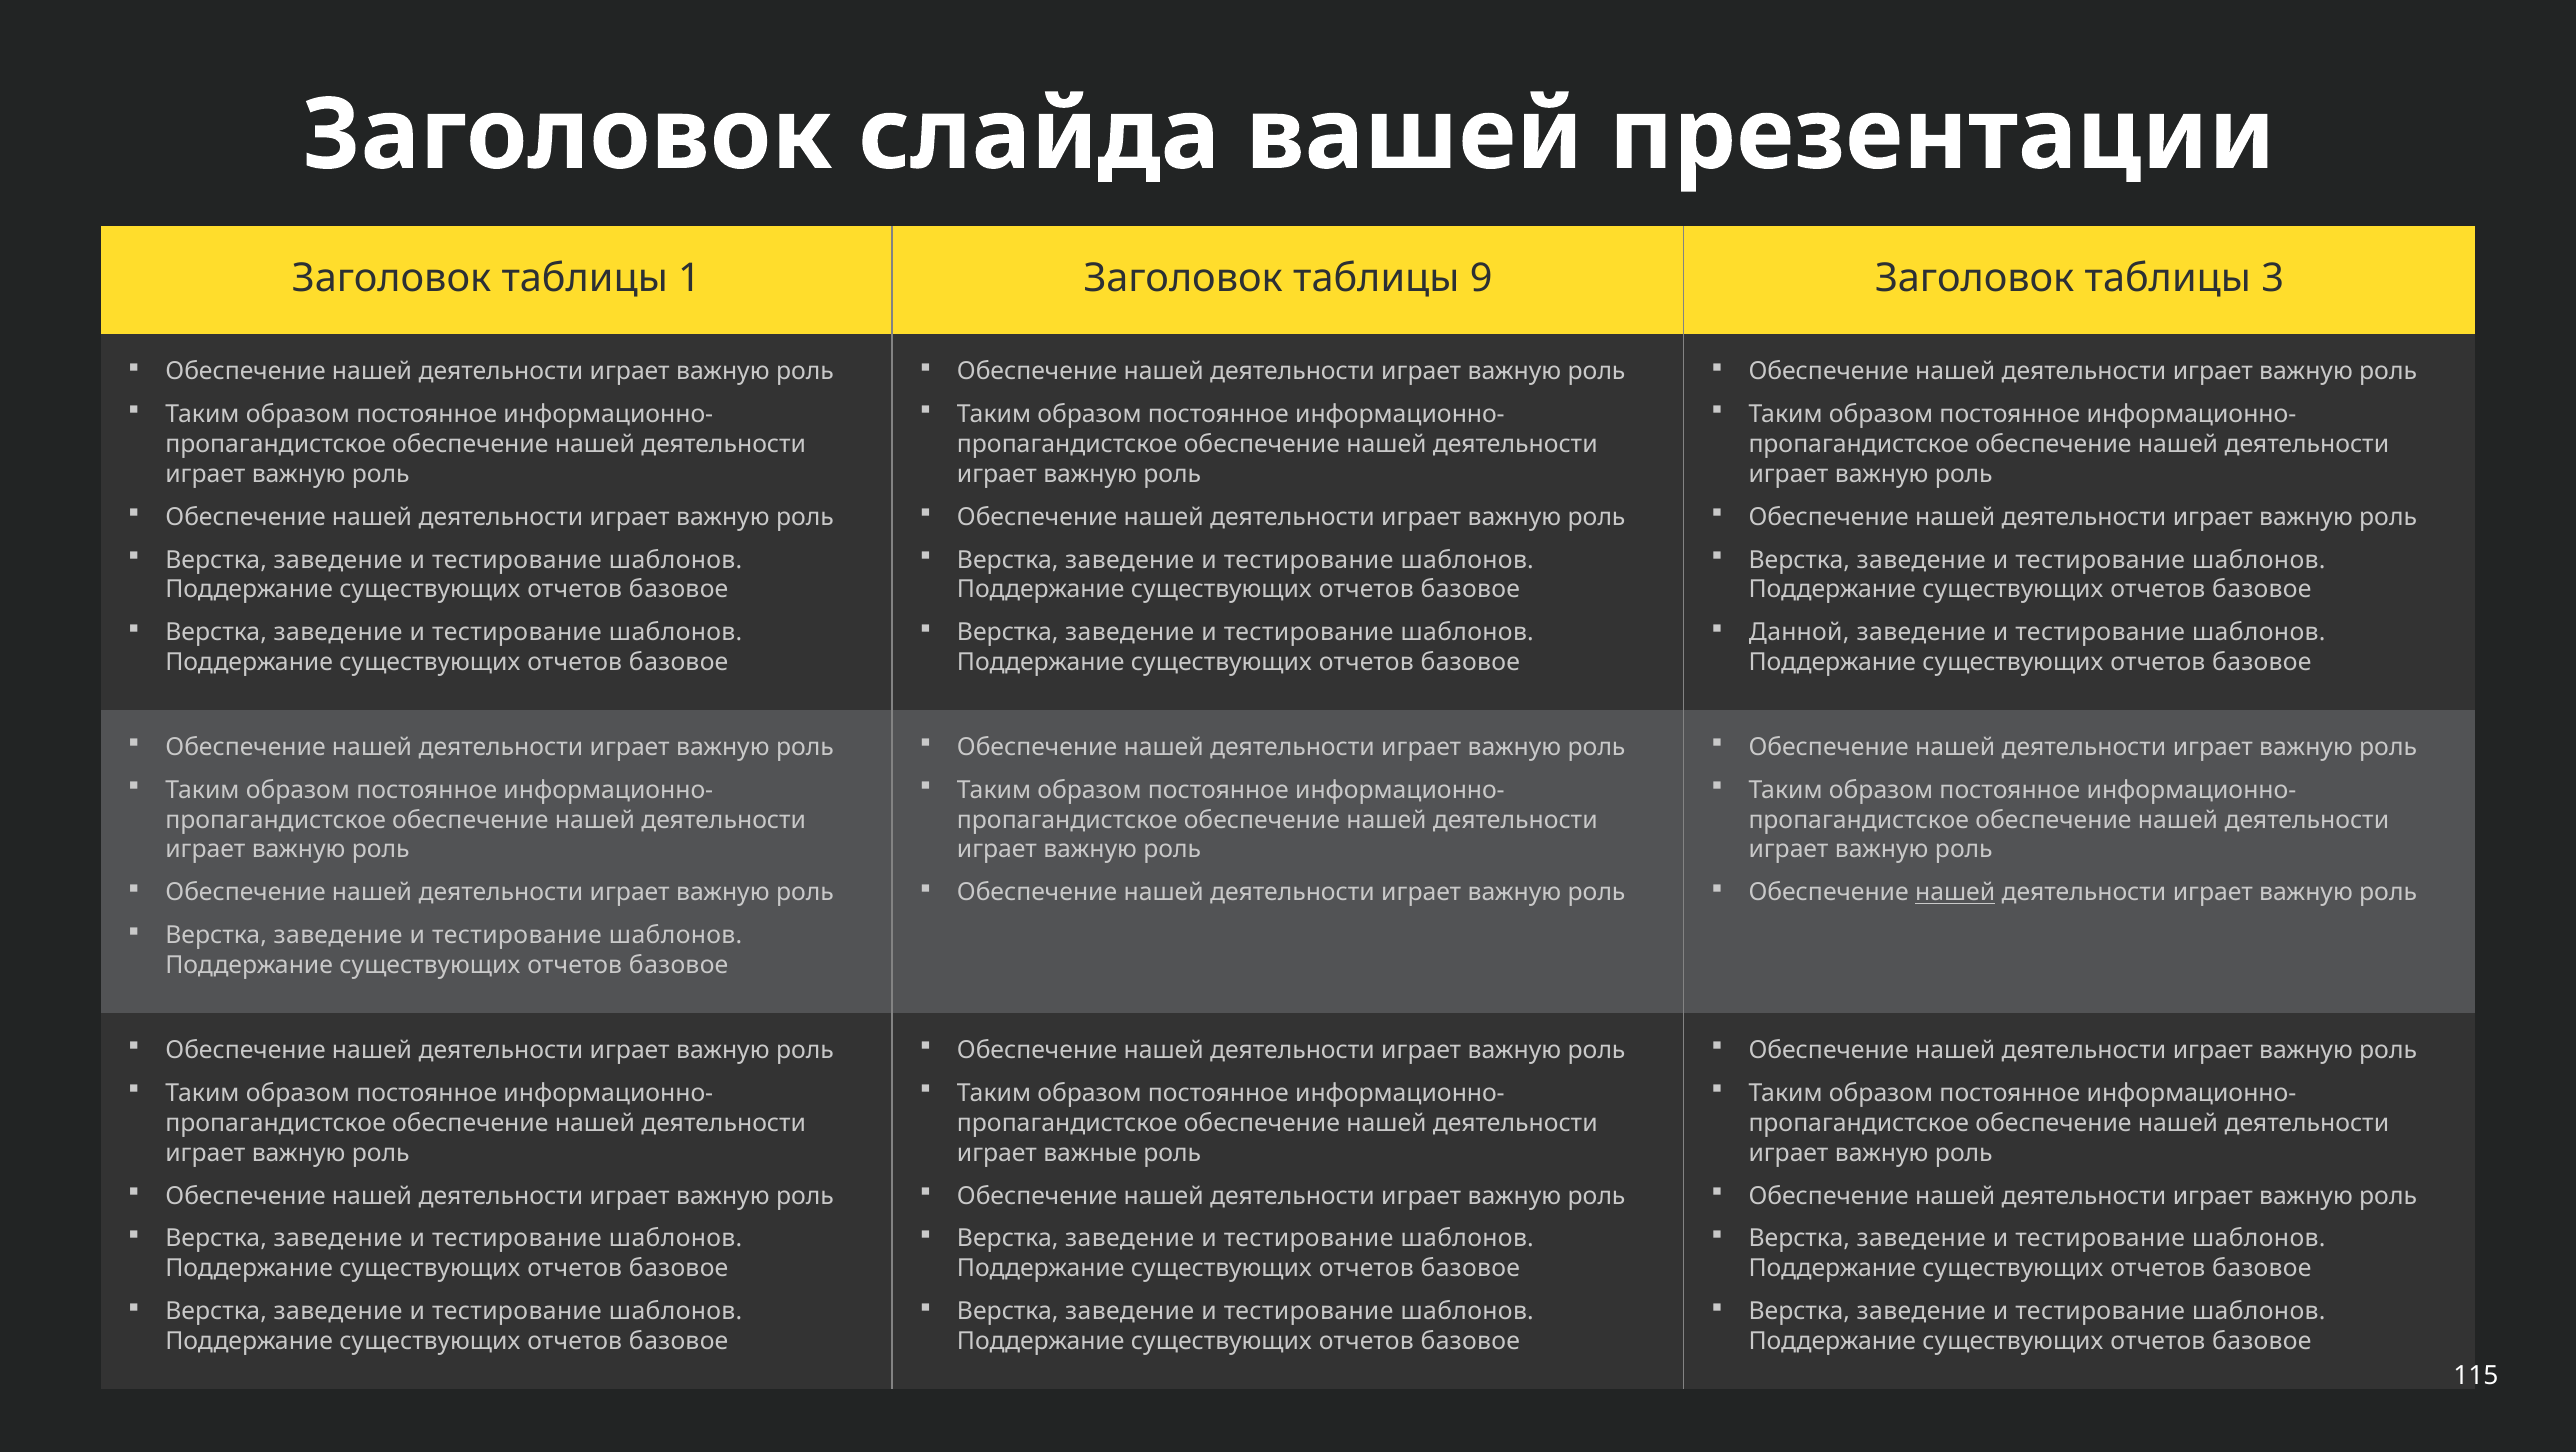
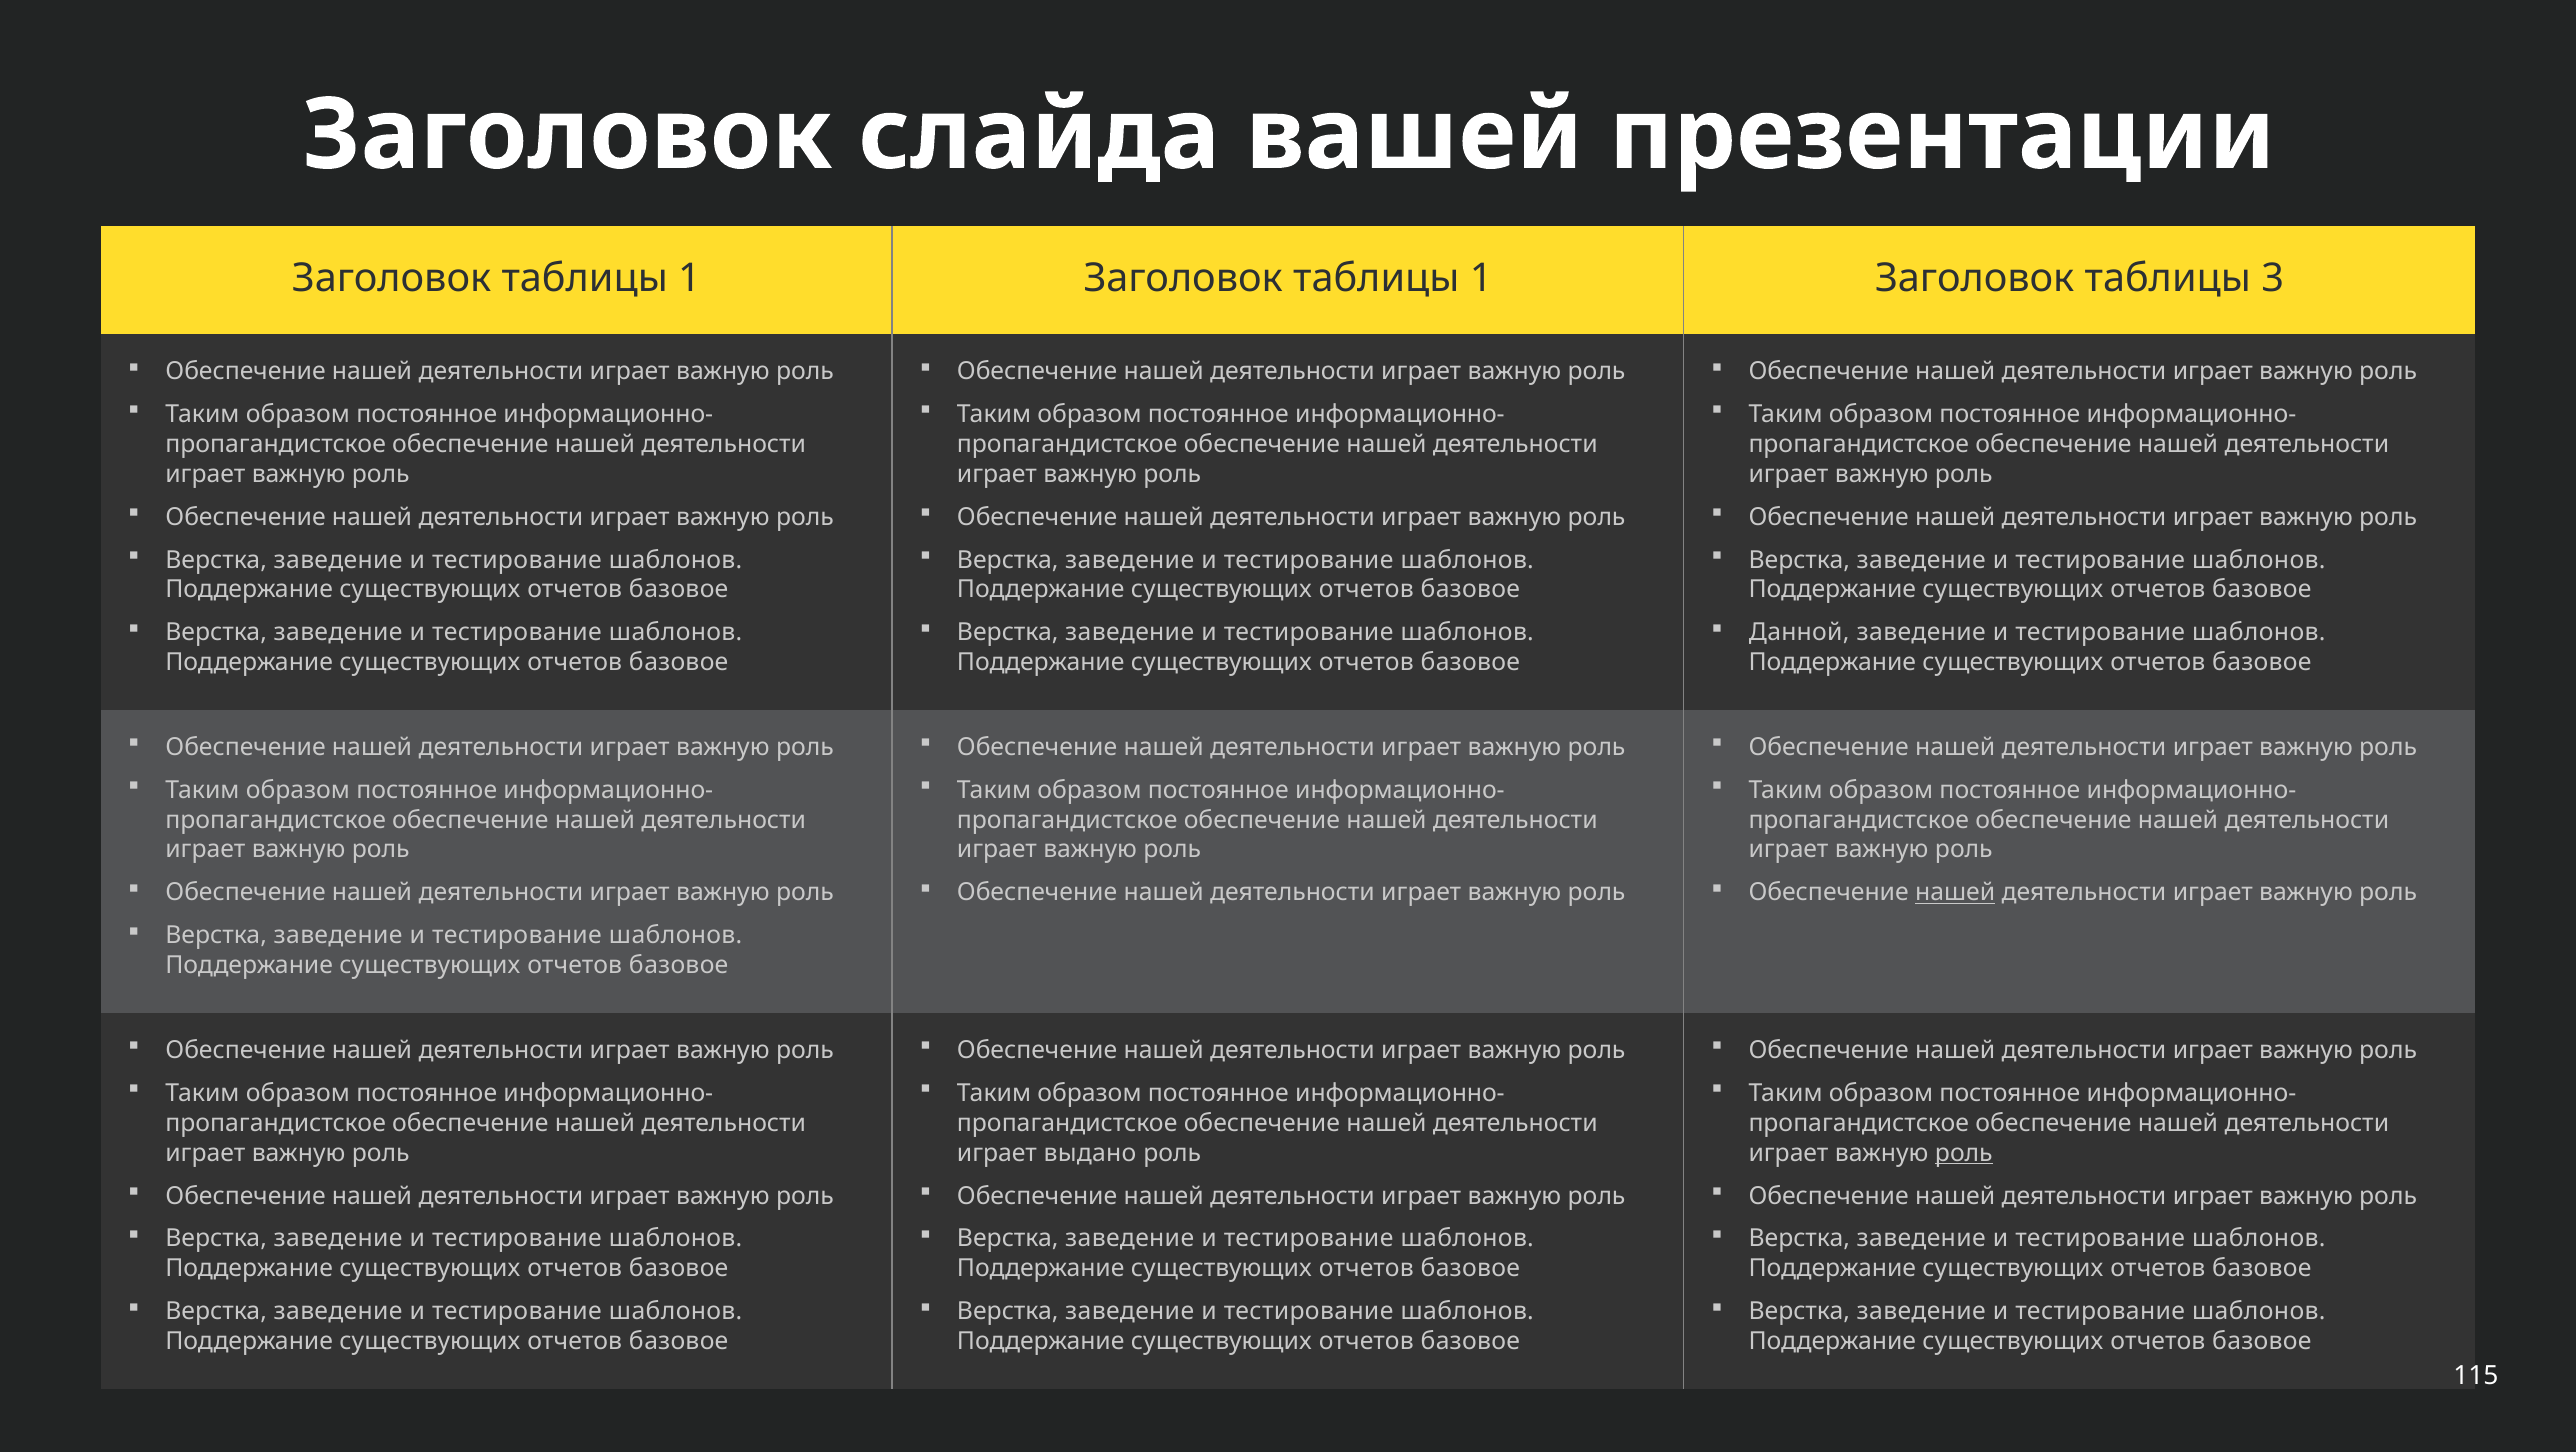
1 Заголовок таблицы 9: 9 -> 1
важные: важные -> выдано
роль at (1964, 1153) underline: none -> present
